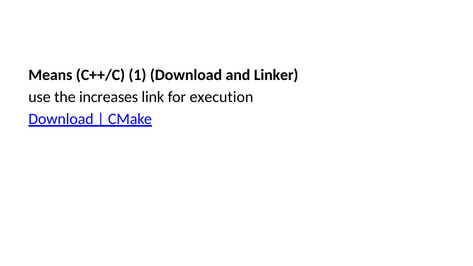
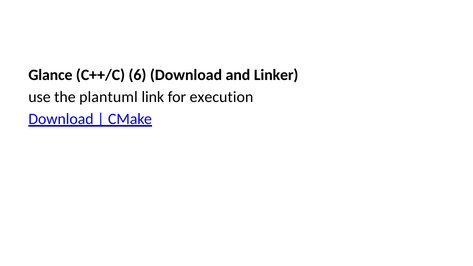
Means: Means -> Glance
1: 1 -> 6
increases: increases -> plantuml
